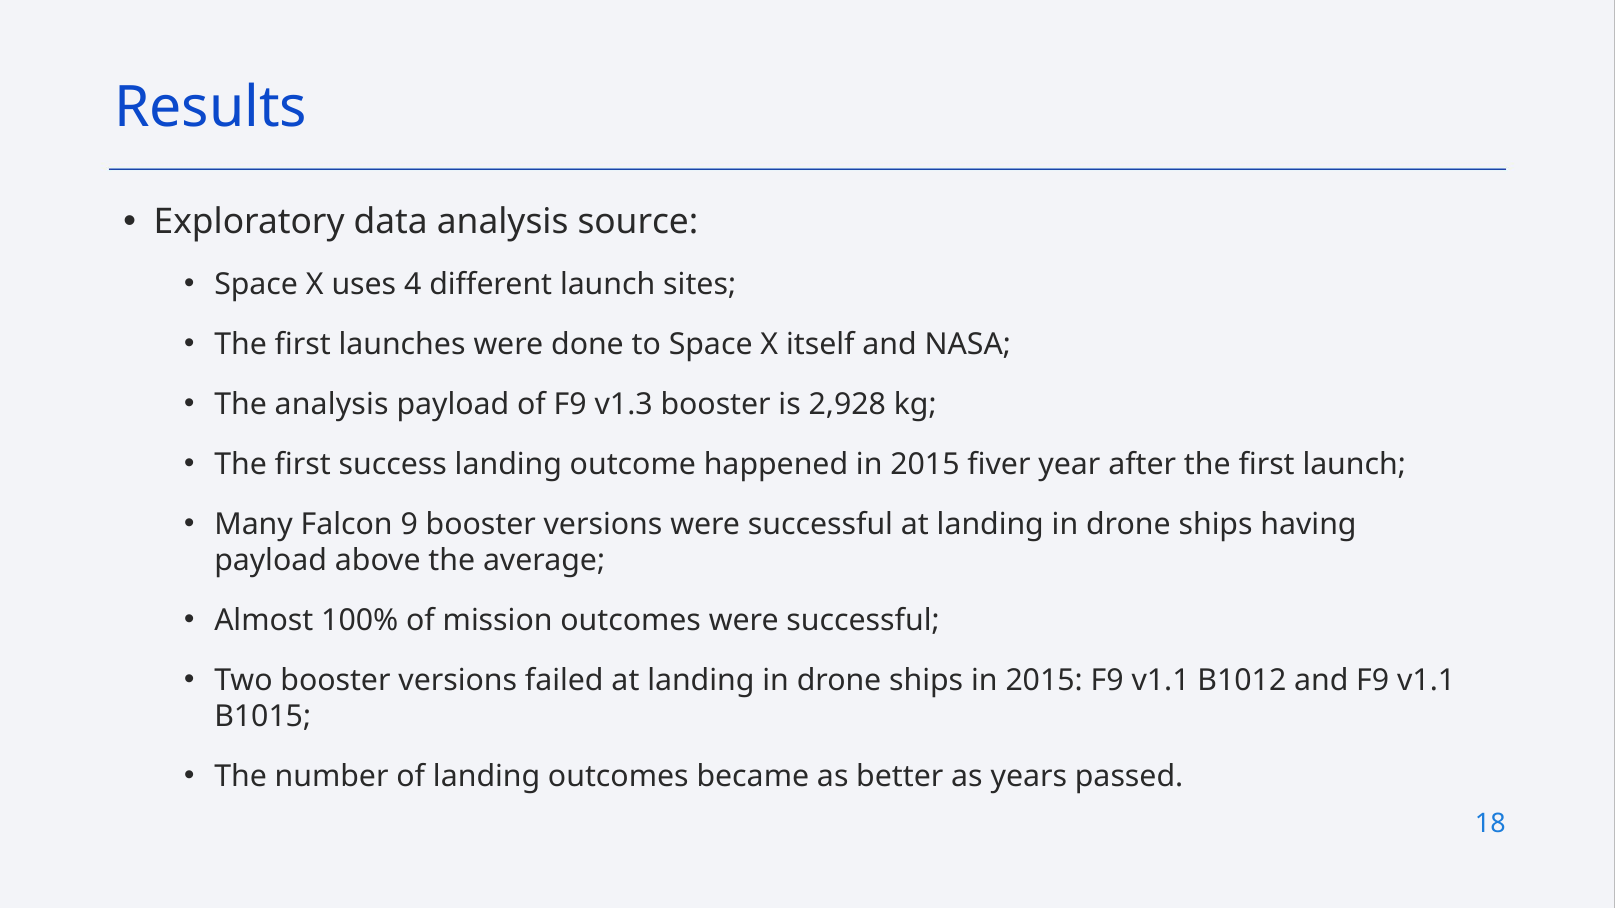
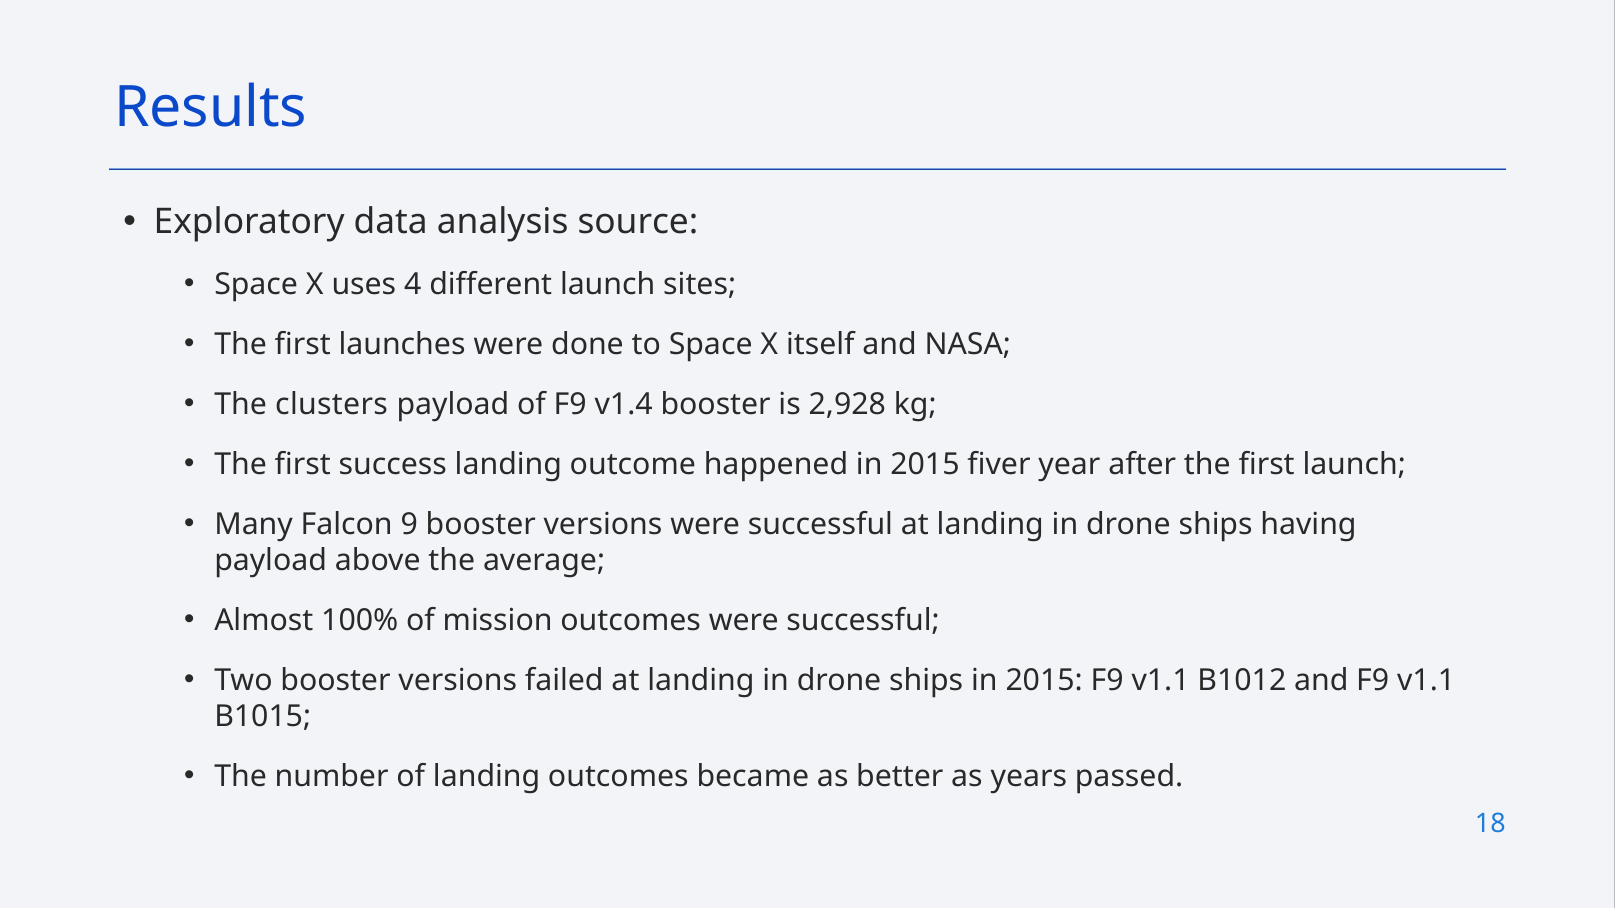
The analysis: analysis -> clusters
v1.3: v1.3 -> v1.4
